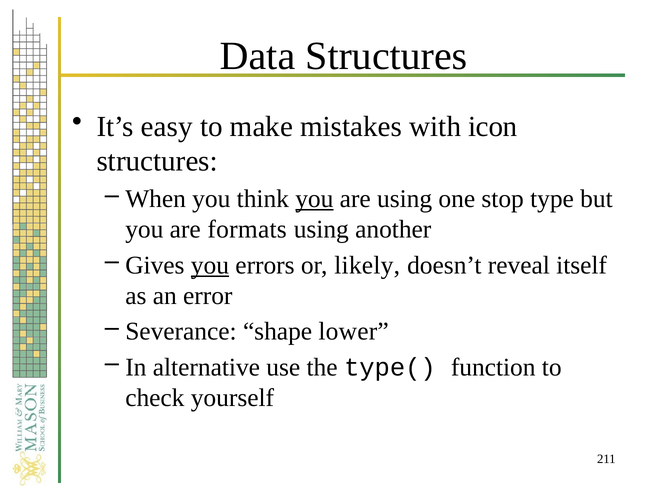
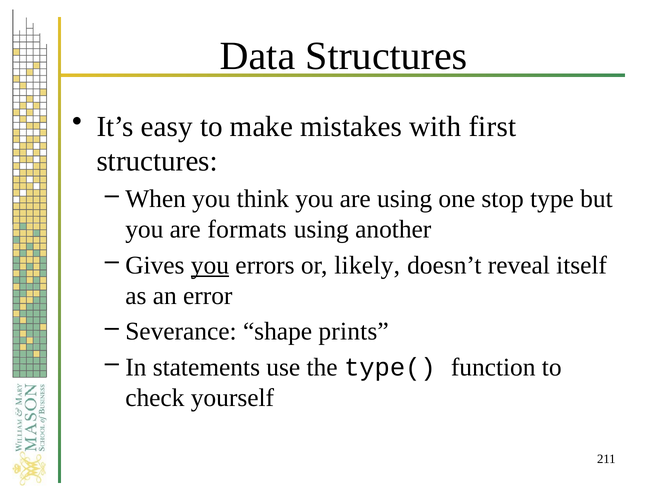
icon: icon -> first
you at (314, 199) underline: present -> none
lower: lower -> prints
alternative: alternative -> statements
